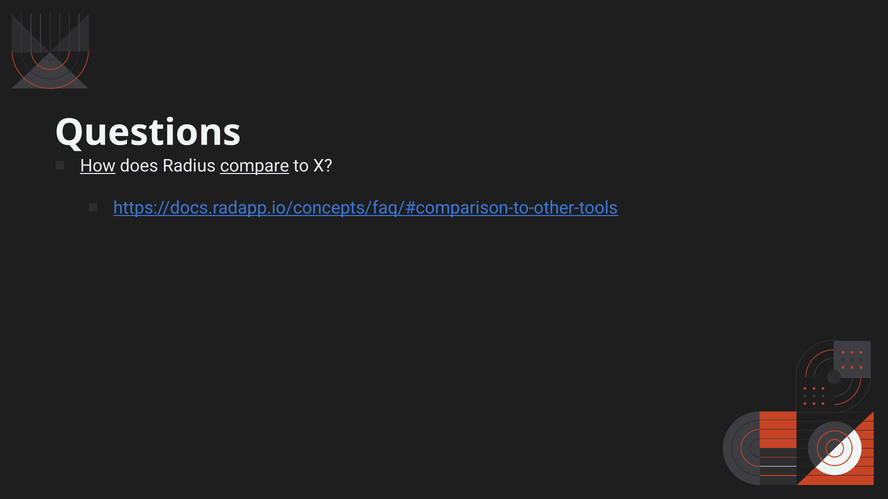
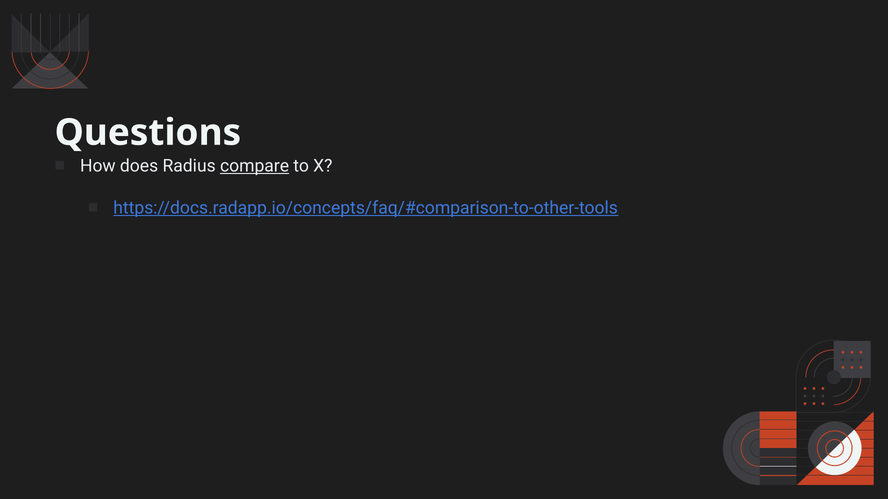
How underline: present -> none
